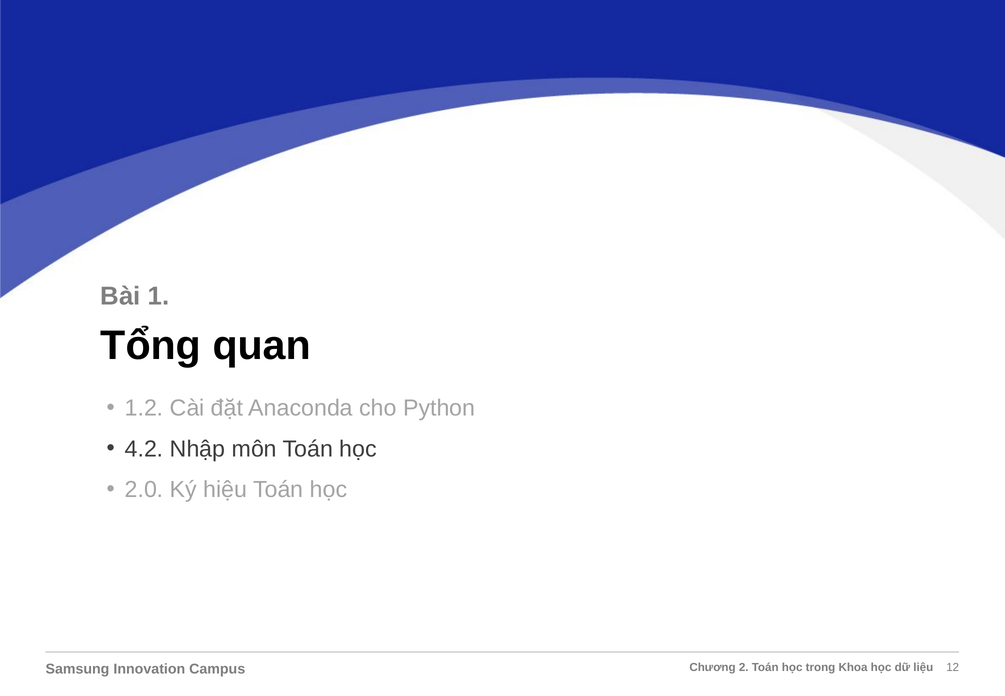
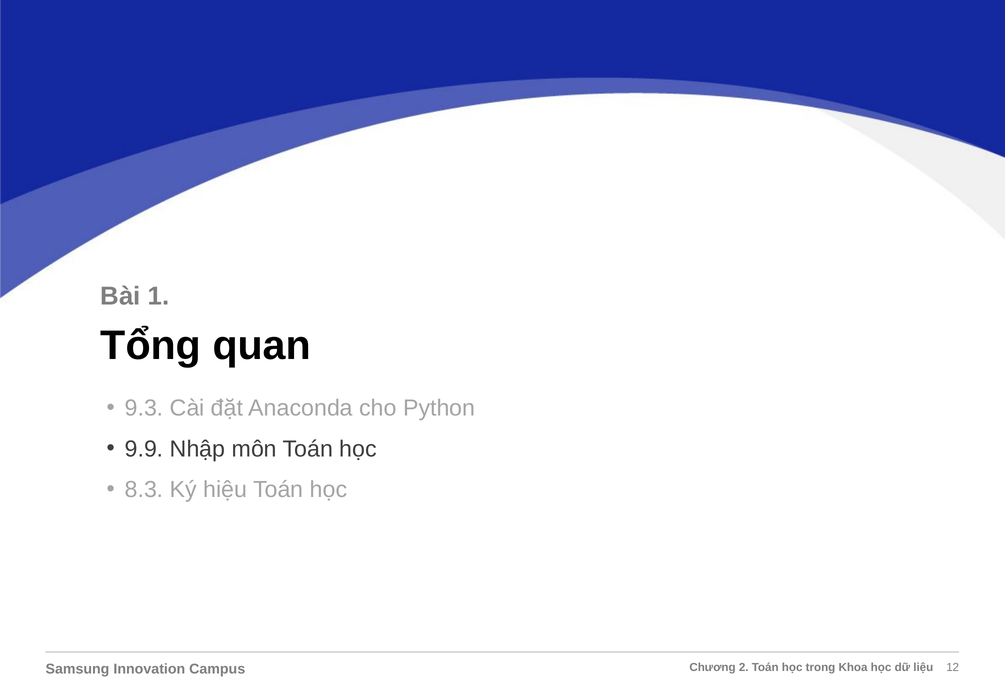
1.2: 1.2 -> 9.3
4.2: 4.2 -> 9.9
2.0: 2.0 -> 8.3
